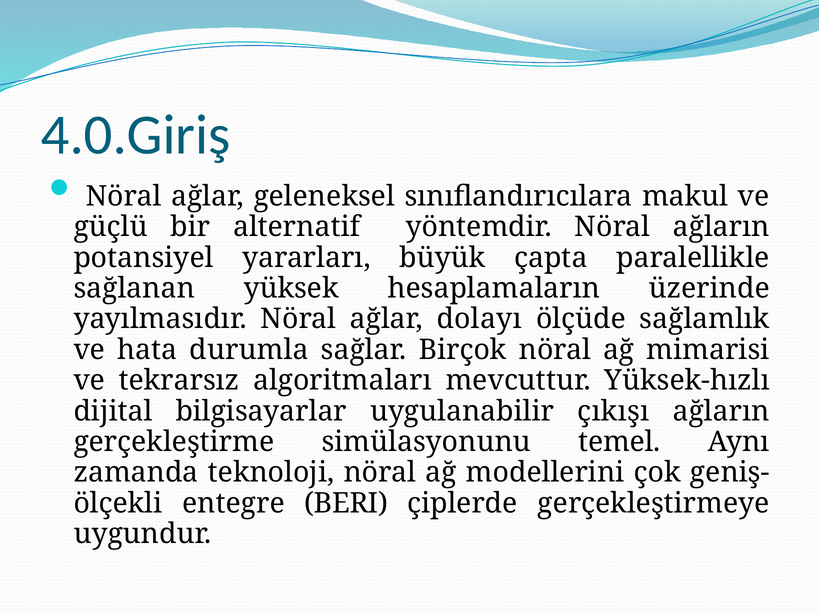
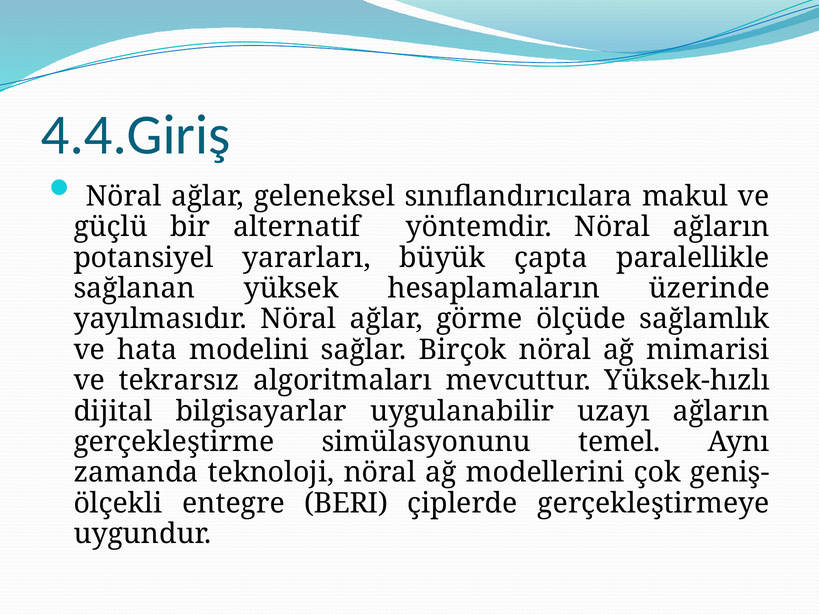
4.0.Giriş: 4.0.Giriş -> 4.4.Giriş
dolayı: dolayı -> görme
durumla: durumla -> modelini
çıkışı: çıkışı -> uzayı
